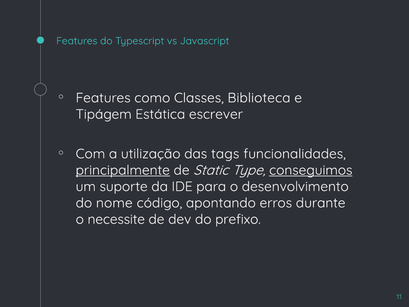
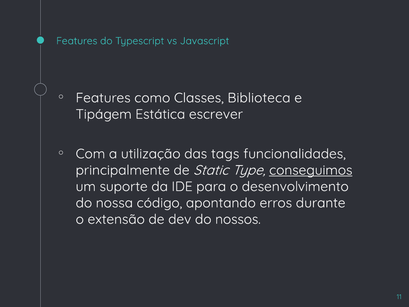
principalmente underline: present -> none
nome: nome -> nossa
necessite: necessite -> extensão
prefixo: prefixo -> nossos
